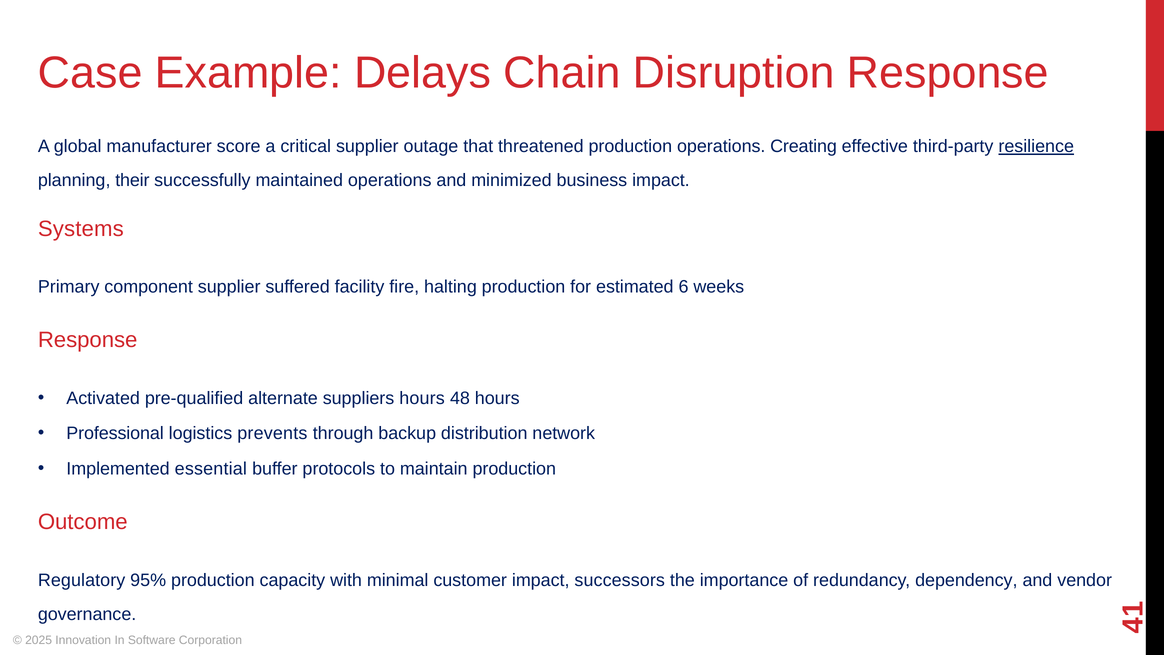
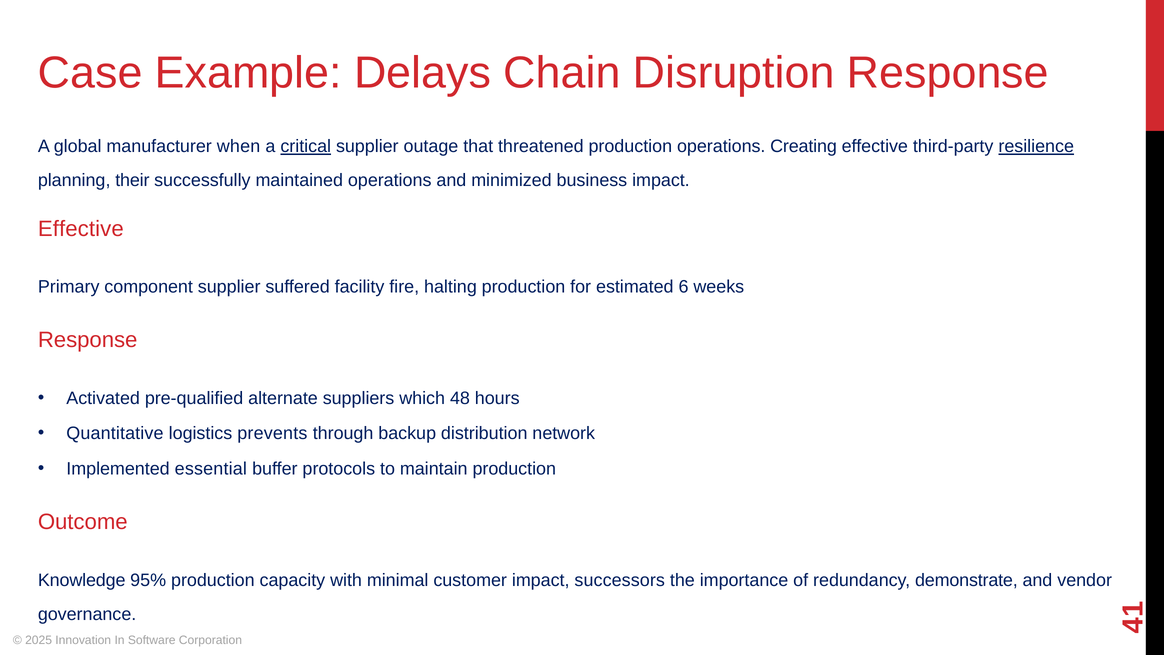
score: score -> when
critical underline: none -> present
Systems at (81, 229): Systems -> Effective
suppliers hours: hours -> which
Professional: Professional -> Quantitative
Regulatory: Regulatory -> Knowledge
dependency: dependency -> demonstrate
